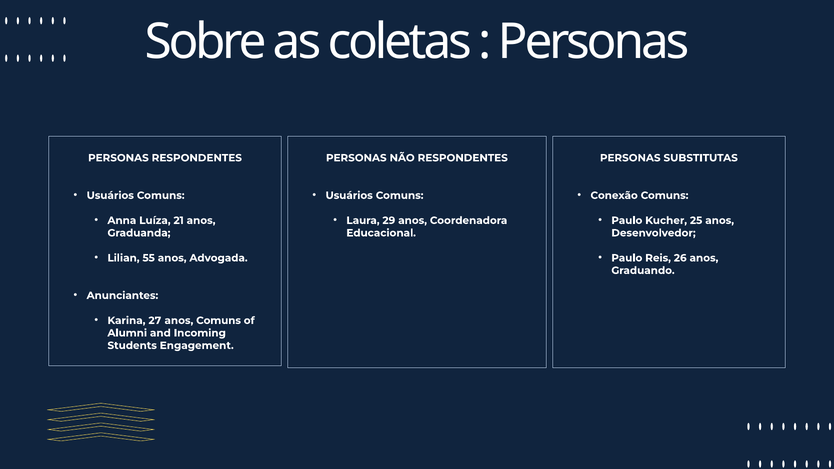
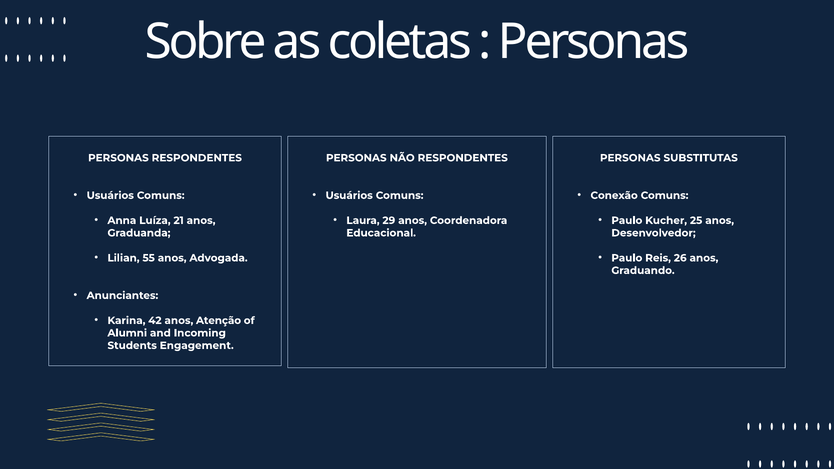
27: 27 -> 42
anos Comuns: Comuns -> Atenção
